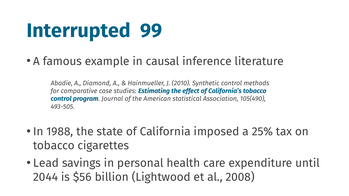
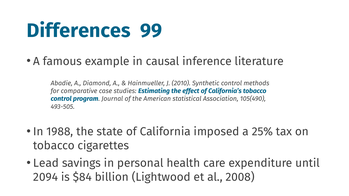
Interrupted: Interrupted -> Differences
2044: 2044 -> 2094
$56: $56 -> $84
